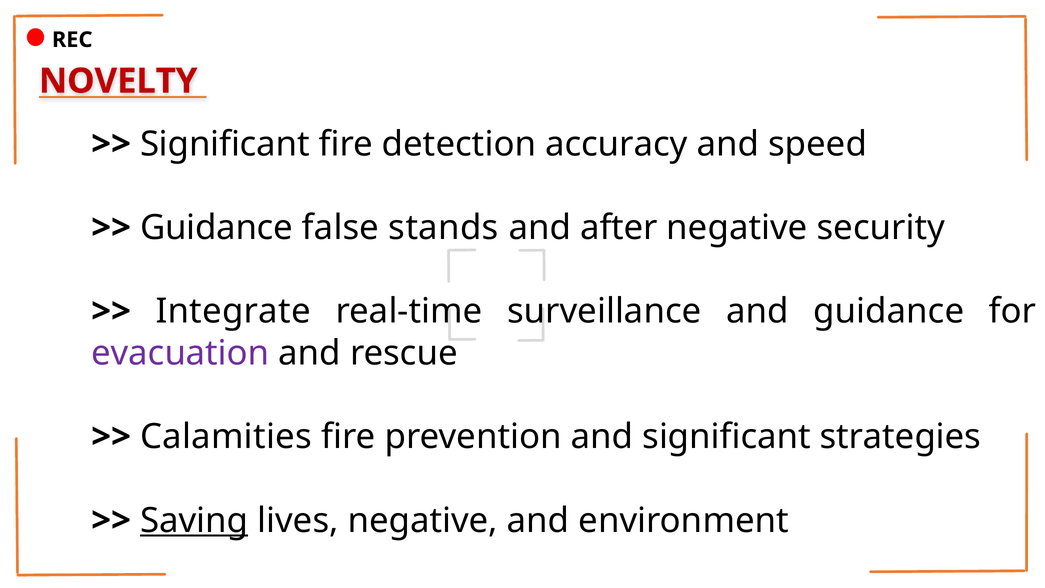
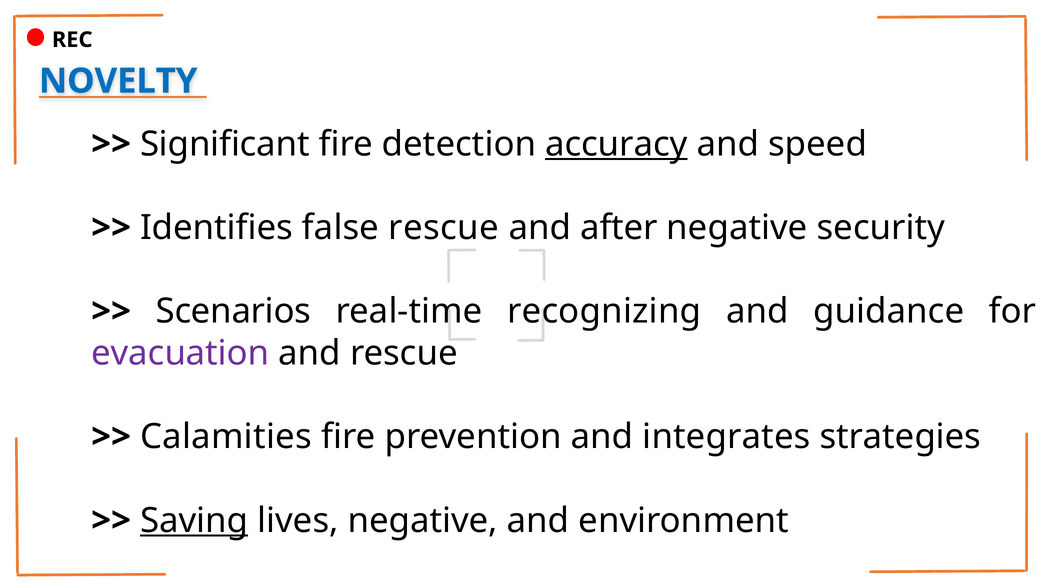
NOVELTY colour: red -> blue
accuracy underline: none -> present
Guidance at (217, 228): Guidance -> Identifies
false stands: stands -> rescue
Integrate: Integrate -> Scenarios
surveillance: surveillance -> recognizing
and significant: significant -> integrates
